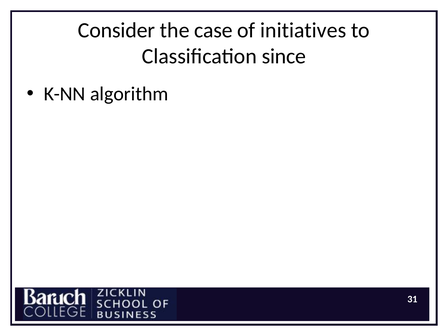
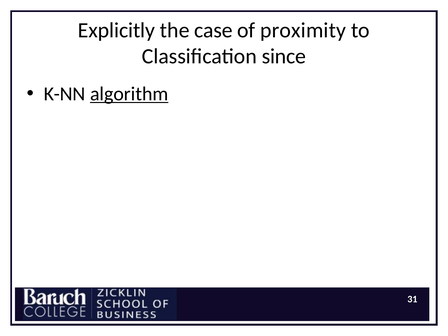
Consider: Consider -> Explicitly
initiatives: initiatives -> proximity
algorithm underline: none -> present
